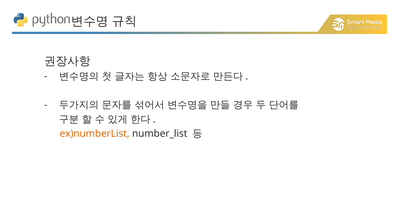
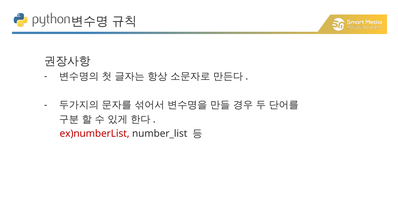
ex)numberList colour: orange -> red
